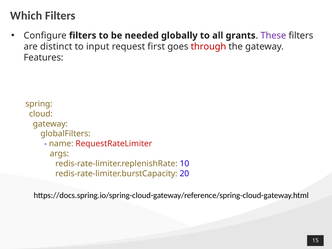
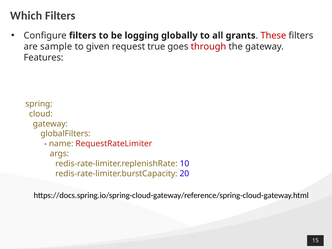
needed: needed -> logging
These colour: purple -> red
distinct: distinct -> sample
input: input -> given
first: first -> true
